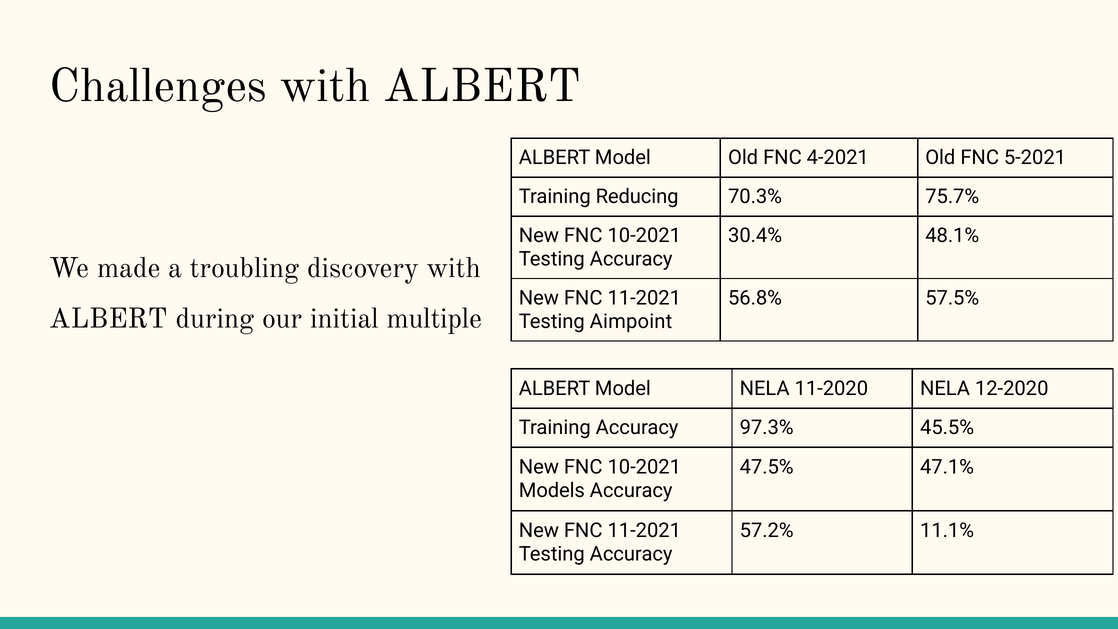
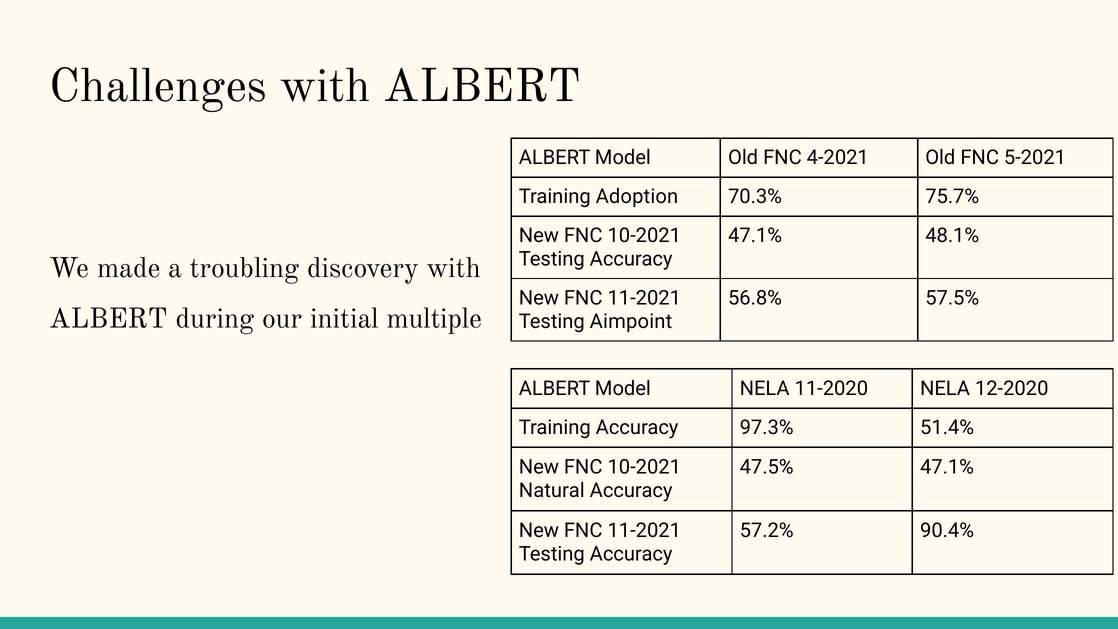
Reducing: Reducing -> Adoption
30.4% at (755, 236): 30.4% -> 47.1%
45.5%: 45.5% -> 51.4%
Models: Models -> Natural
11.1%: 11.1% -> 90.4%
